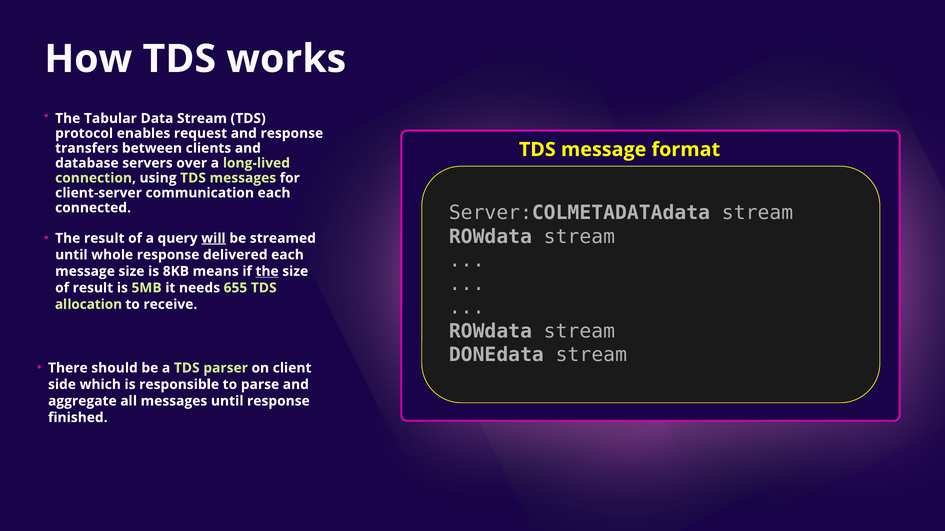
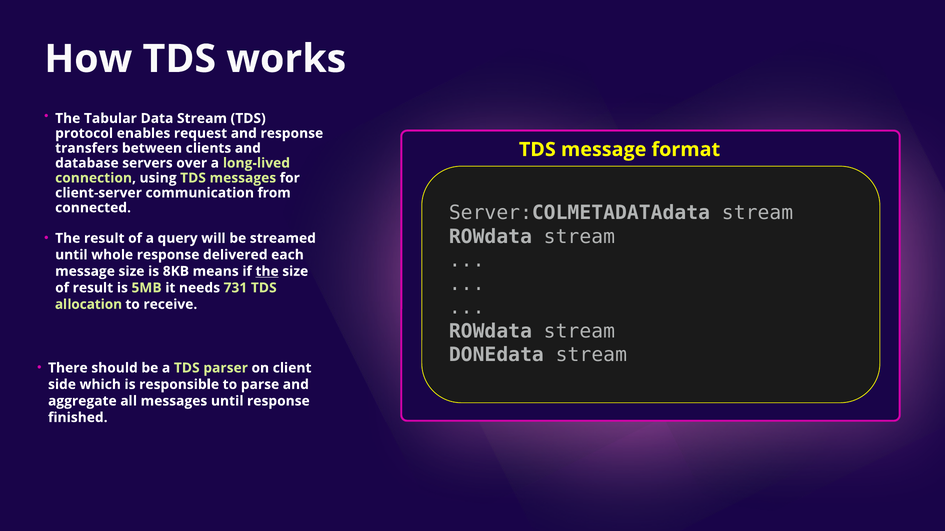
communication each: each -> from
will underline: present -> none
655: 655 -> 731
